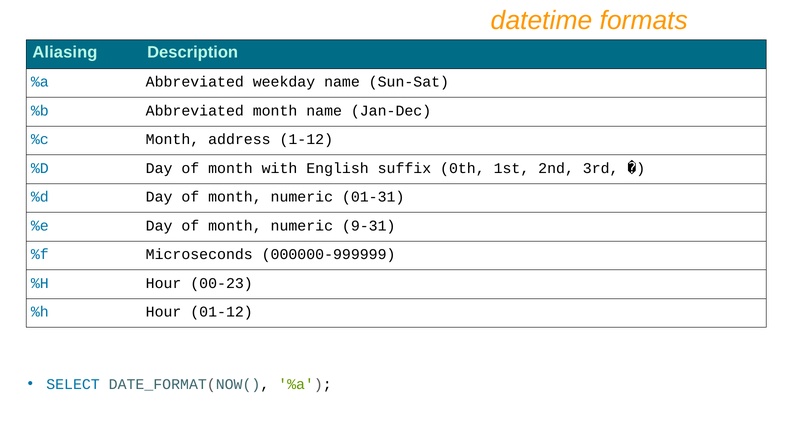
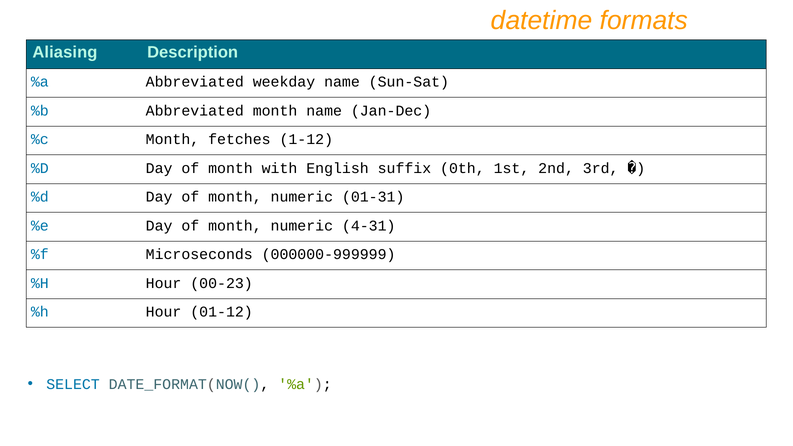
address: address -> fetches
9-31: 9-31 -> 4-31
